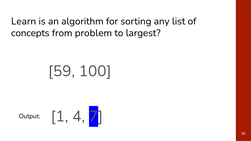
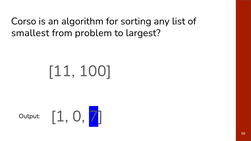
Learn: Learn -> Corso
concepts: concepts -> smallest
59: 59 -> 11
4: 4 -> 0
